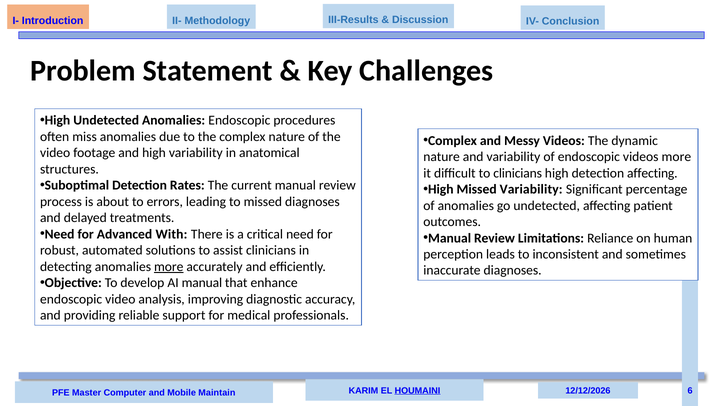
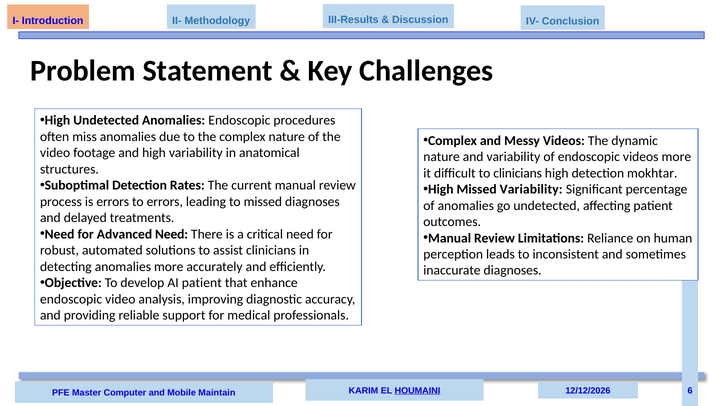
detection affecting: affecting -> mokhtar
is about: about -> errors
Advanced With: With -> Need
more at (169, 267) underline: present -> none
AI manual: manual -> patient
